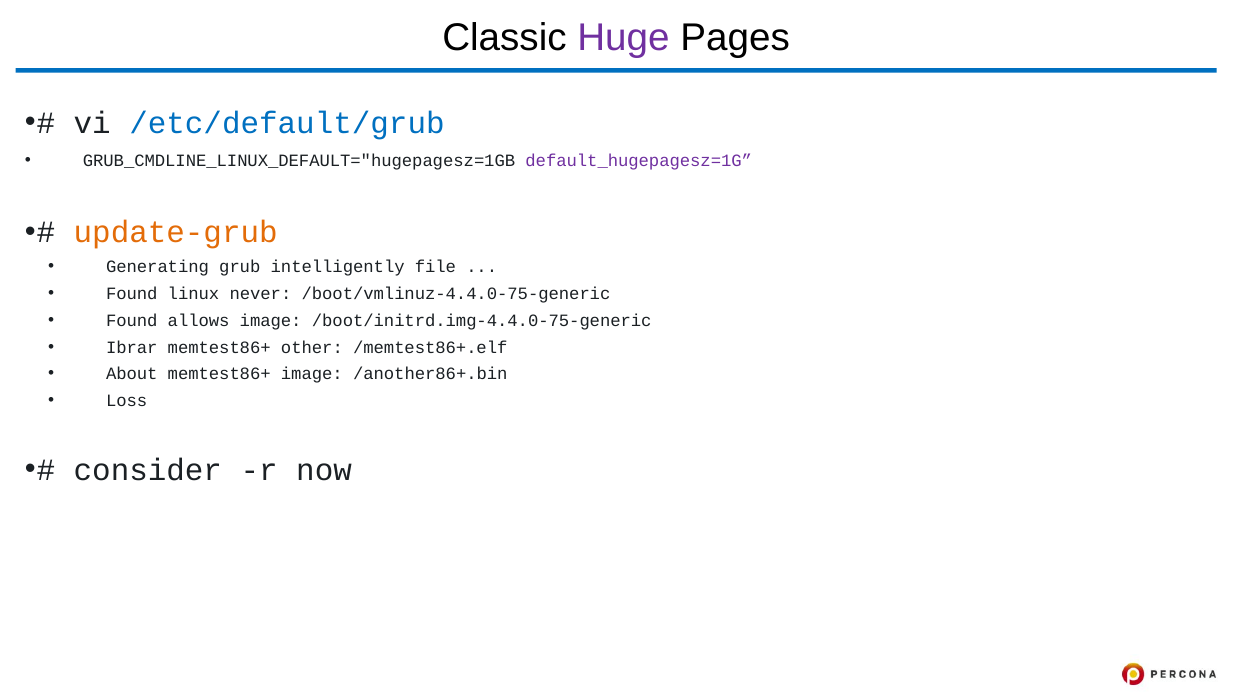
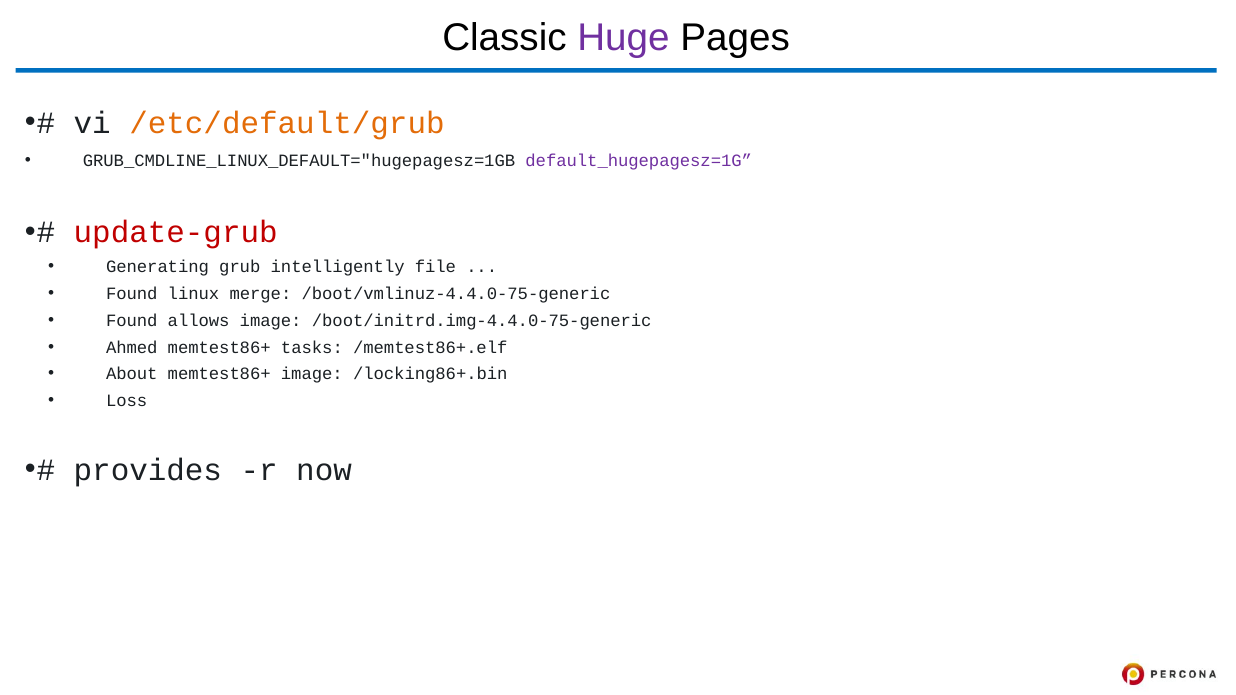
/etc/default/grub colour: blue -> orange
update-grub colour: orange -> red
never: never -> merge
Ibrar: Ibrar -> Ahmed
other: other -> tasks
/another86+.bin: /another86+.bin -> /locking86+.bin
consider: consider -> provides
